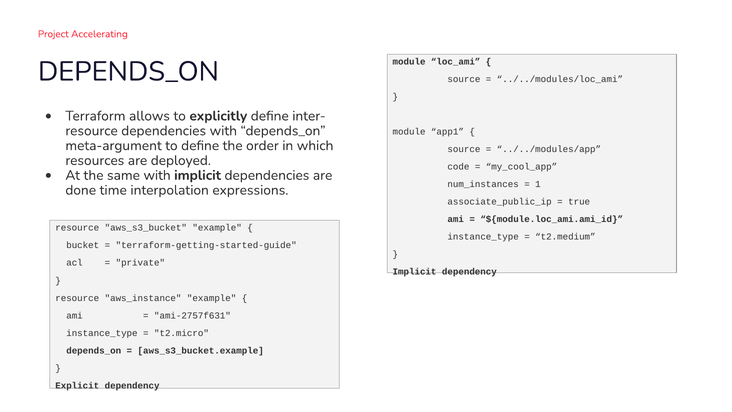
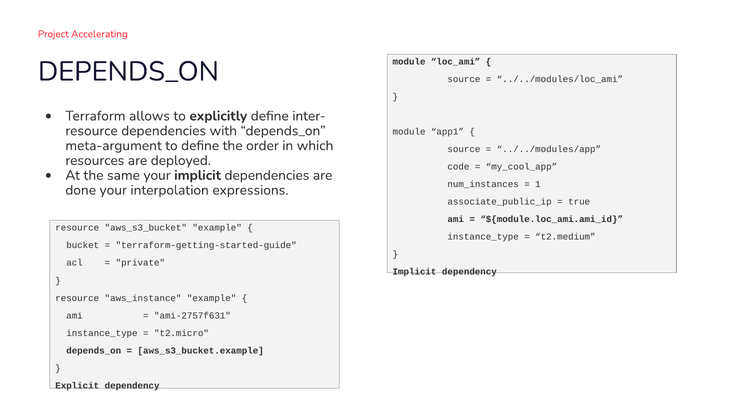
same with: with -> your
done time: time -> your
